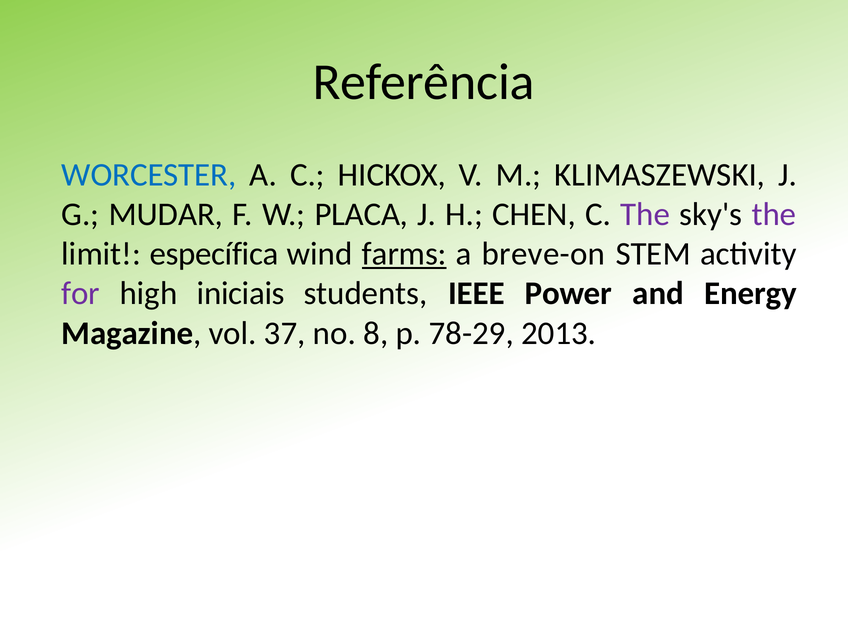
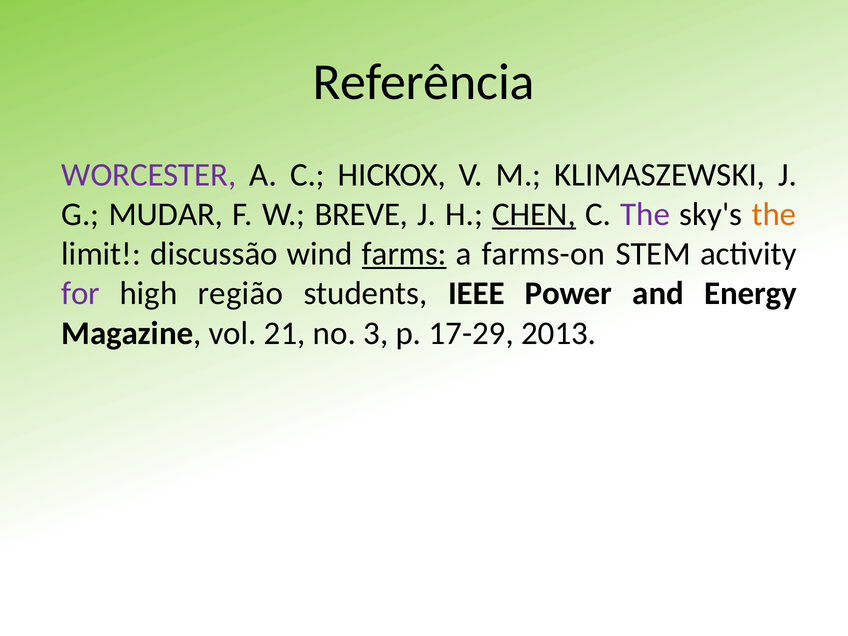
WORCESTER colour: blue -> purple
PLACA: PLACA -> BREVE
CHEN underline: none -> present
the at (774, 214) colour: purple -> orange
específica: específica -> discussão
breve-on: breve-on -> farms-on
iniciais: iniciais -> região
37: 37 -> 21
8: 8 -> 3
78-29: 78-29 -> 17-29
